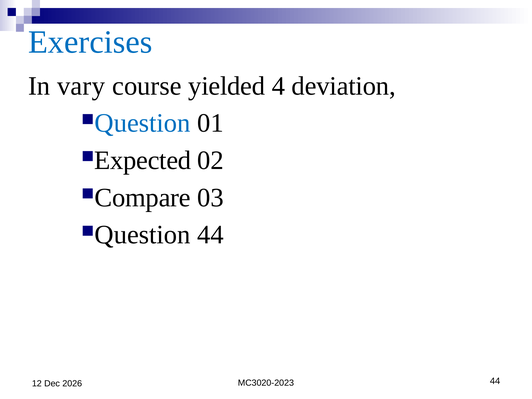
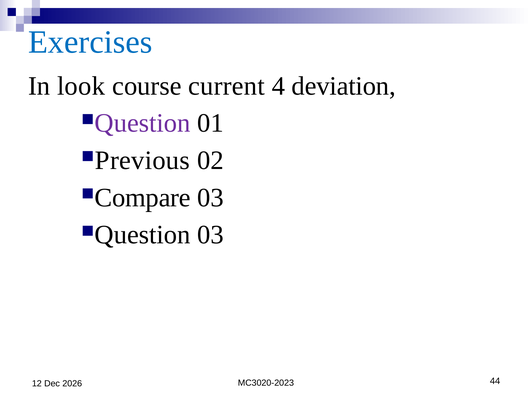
vary: vary -> look
yielded: yielded -> current
Question at (143, 123) colour: blue -> purple
Expected: Expected -> Previous
Question 44: 44 -> 03
